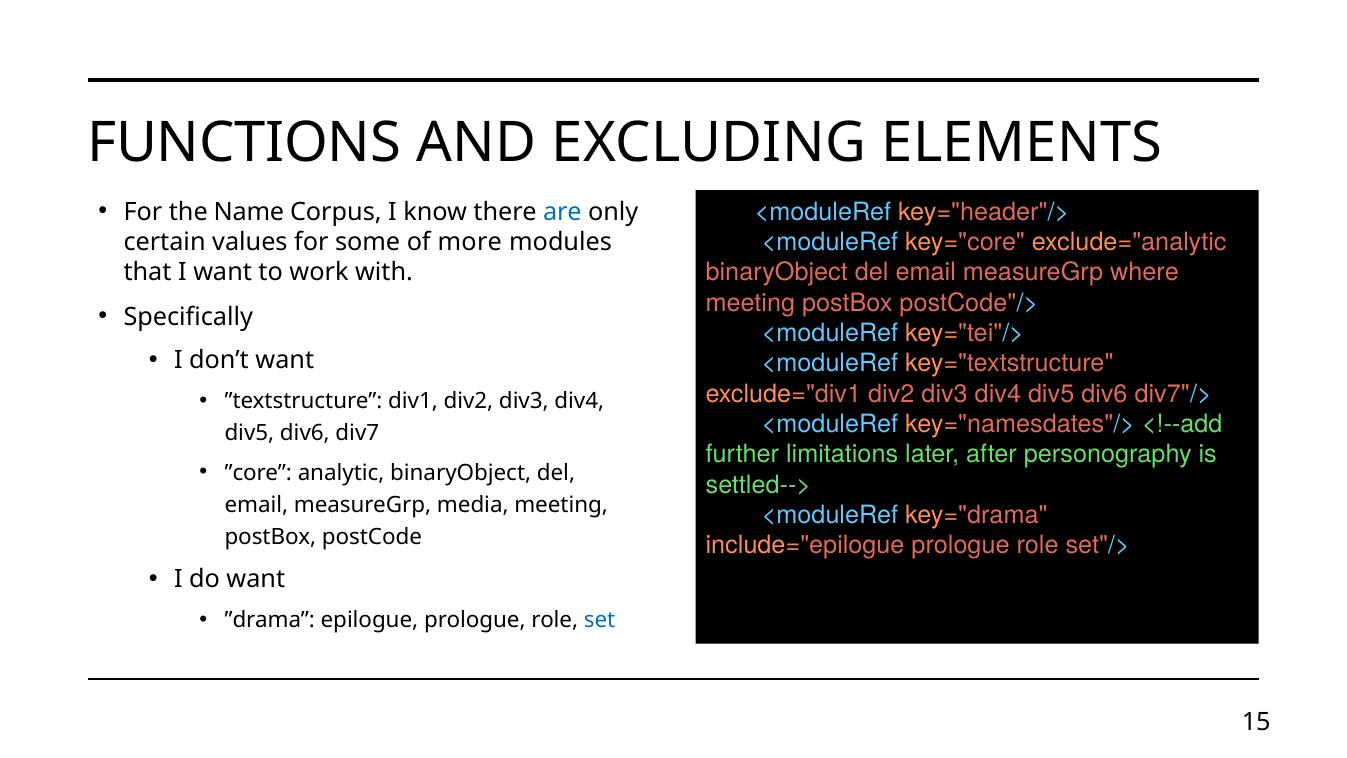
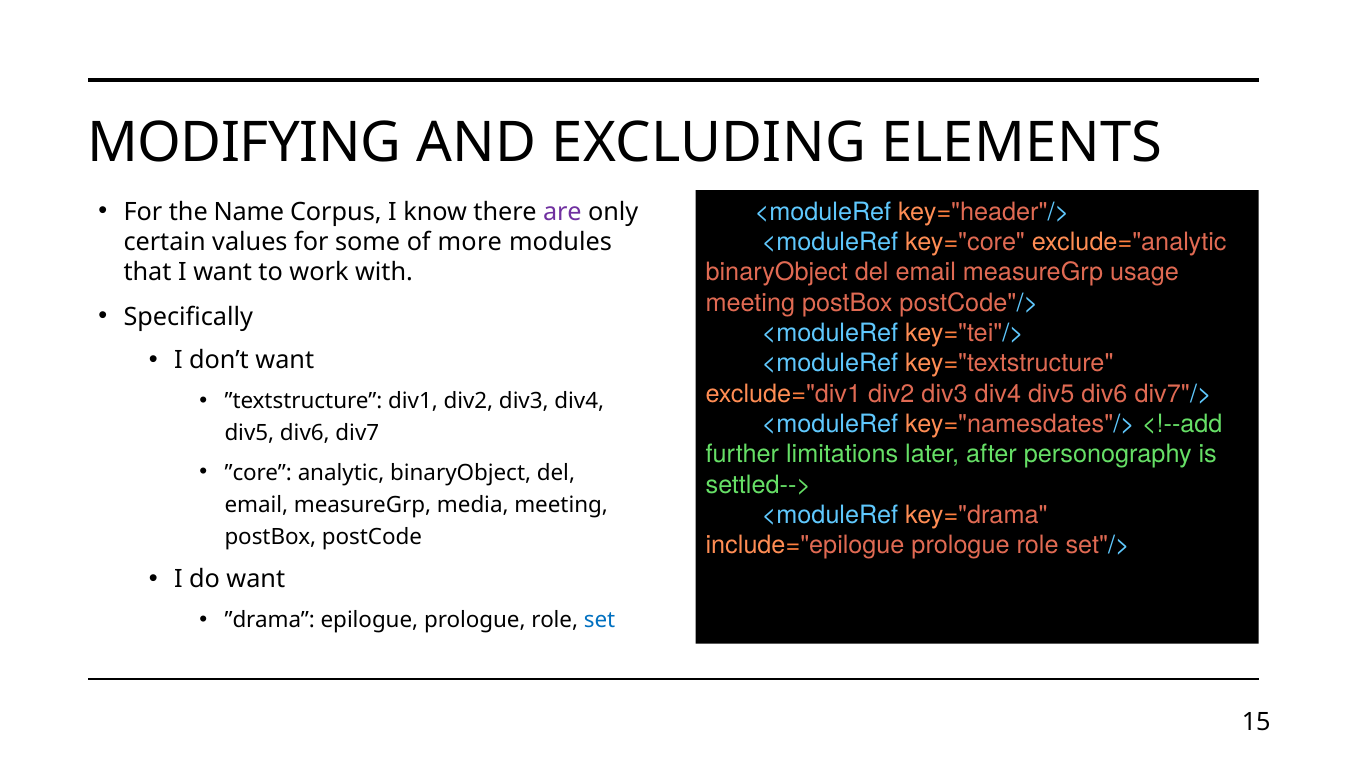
FUNCTIONS: FUNCTIONS -> MODIFYING
are colour: blue -> purple
where: where -> usage
